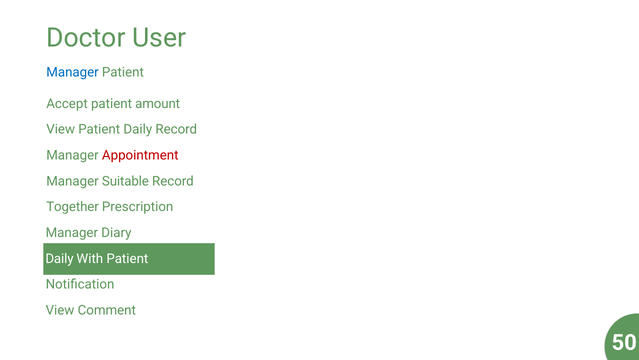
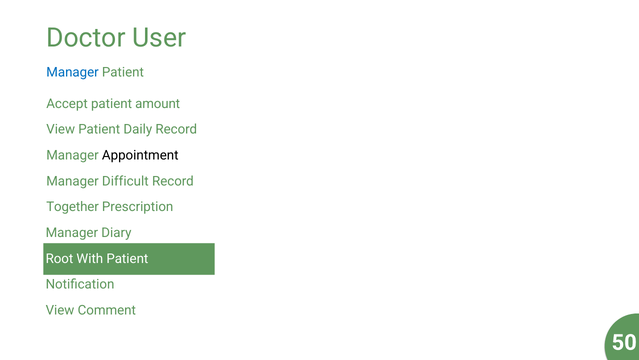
Appointment colour: red -> black
Suitable: Suitable -> Difficult
Daily at (59, 258): Daily -> Root
